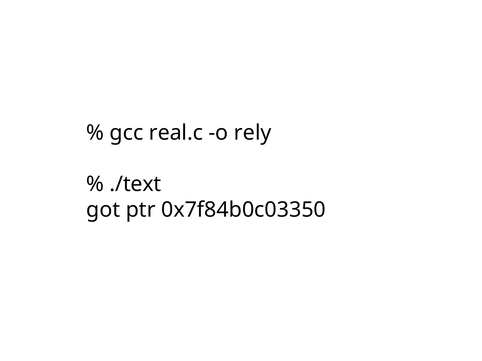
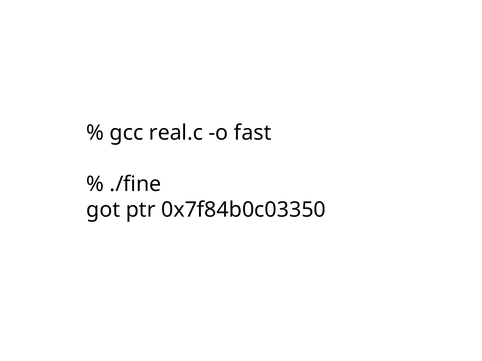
rely: rely -> fast
./text: ./text -> ./fine
